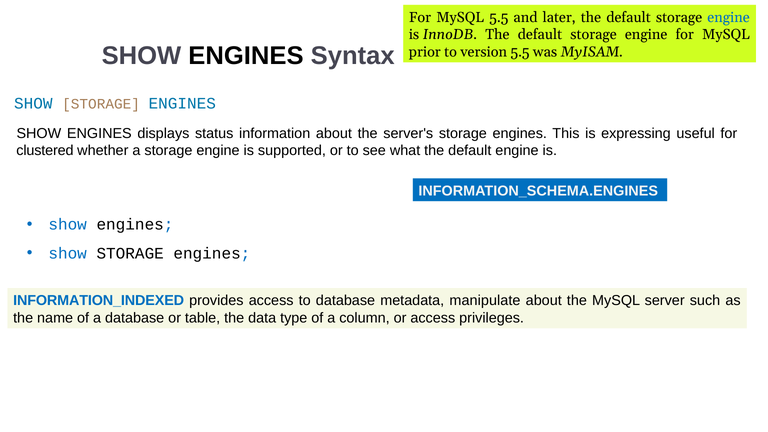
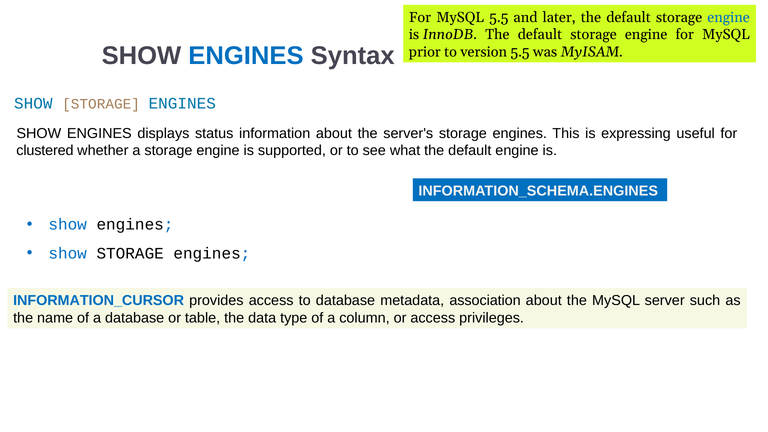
ENGINES at (246, 56) colour: black -> blue
INFORMATION_INDEXED: INFORMATION_INDEXED -> INFORMATION_CURSOR
manipulate: manipulate -> association
